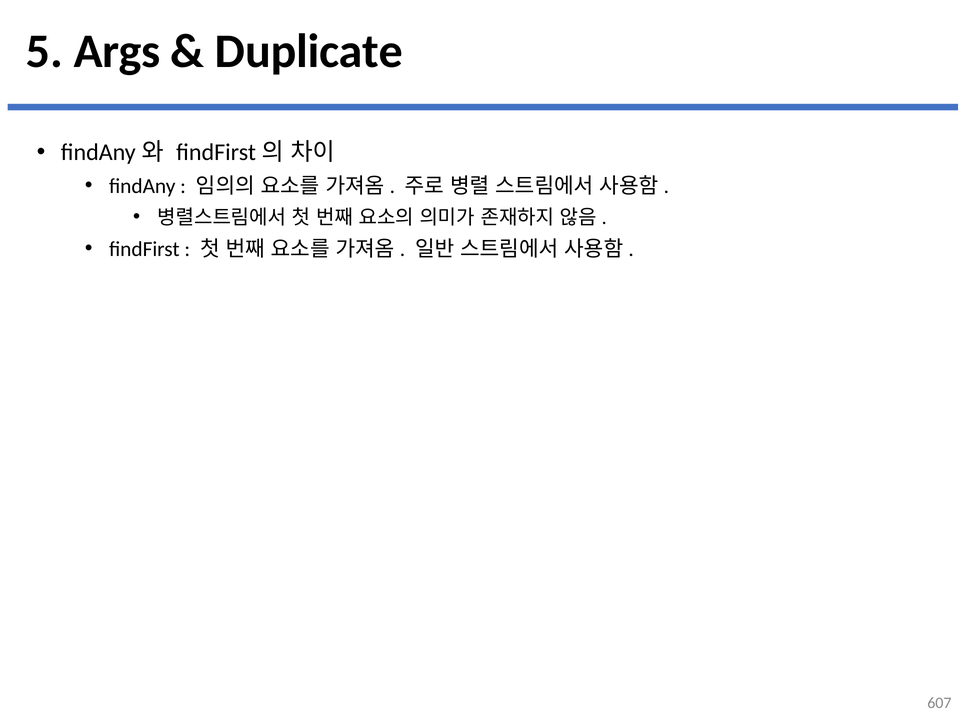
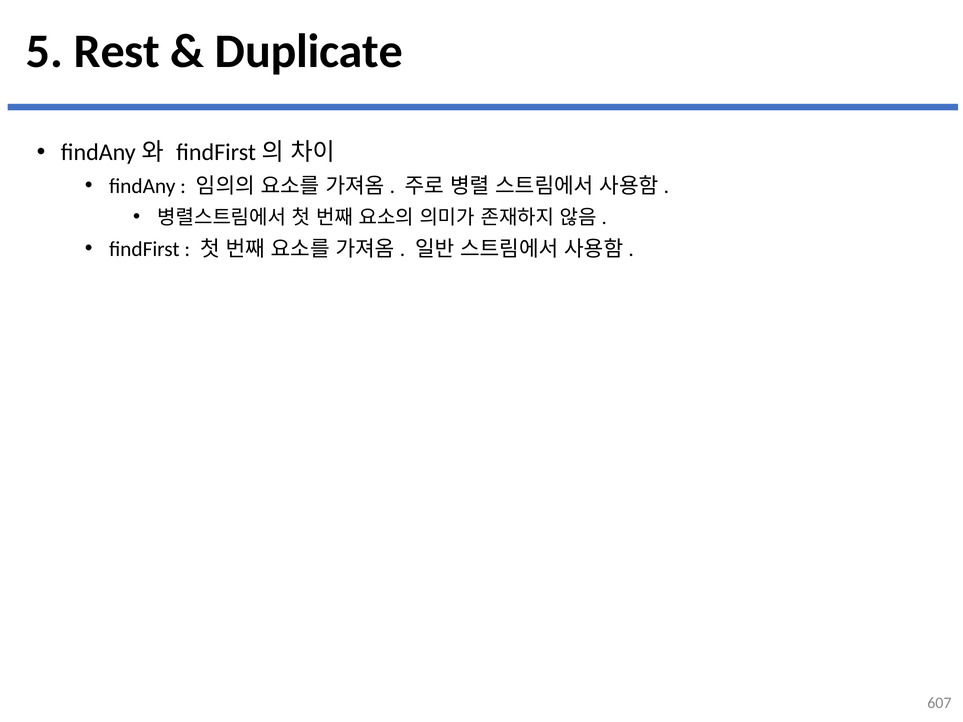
Args: Args -> Rest
